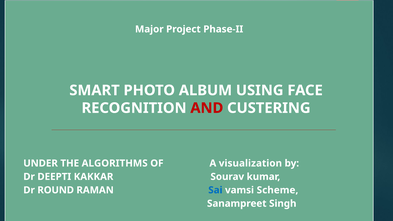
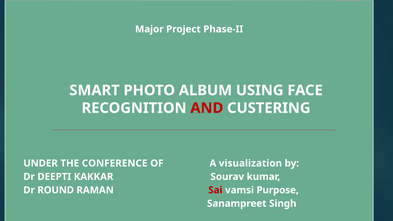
ALGORITHMS: ALGORITHMS -> CONFERENCE
Sai colour: blue -> red
Scheme: Scheme -> Purpose
